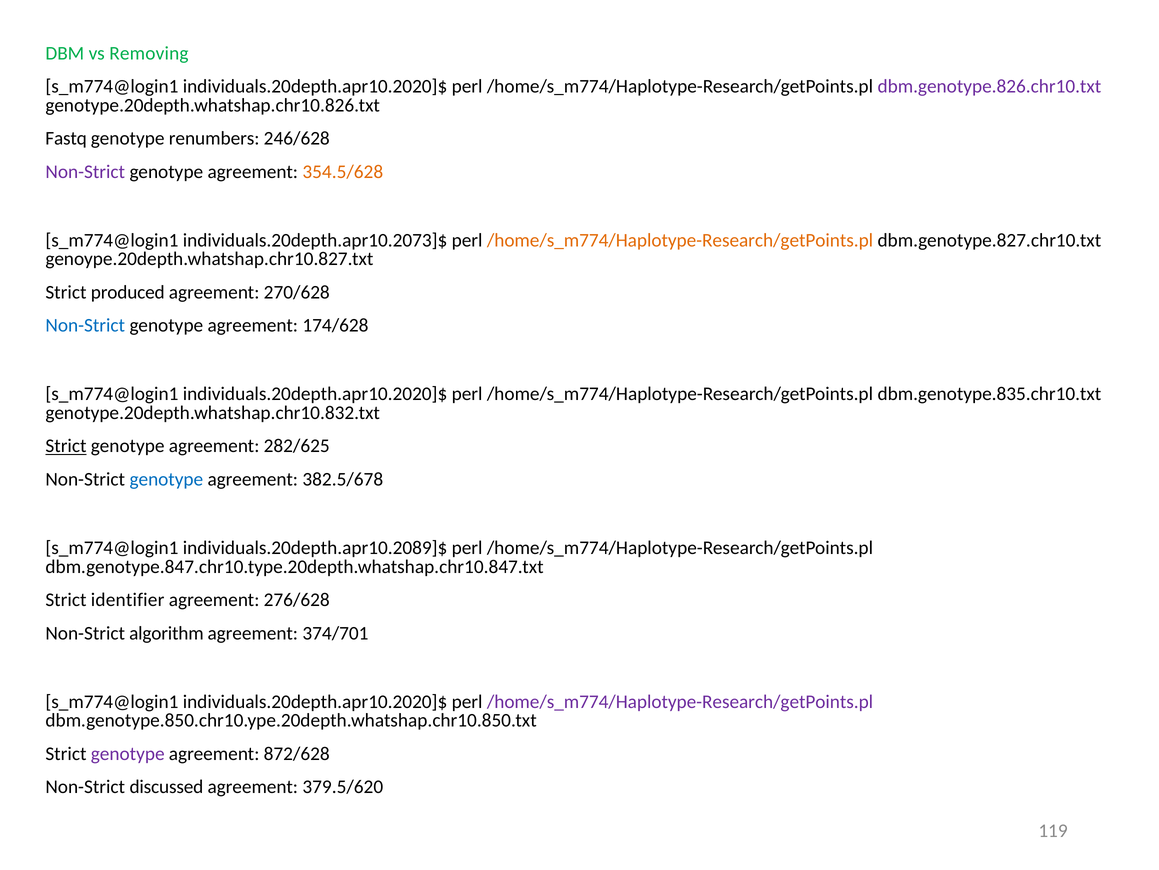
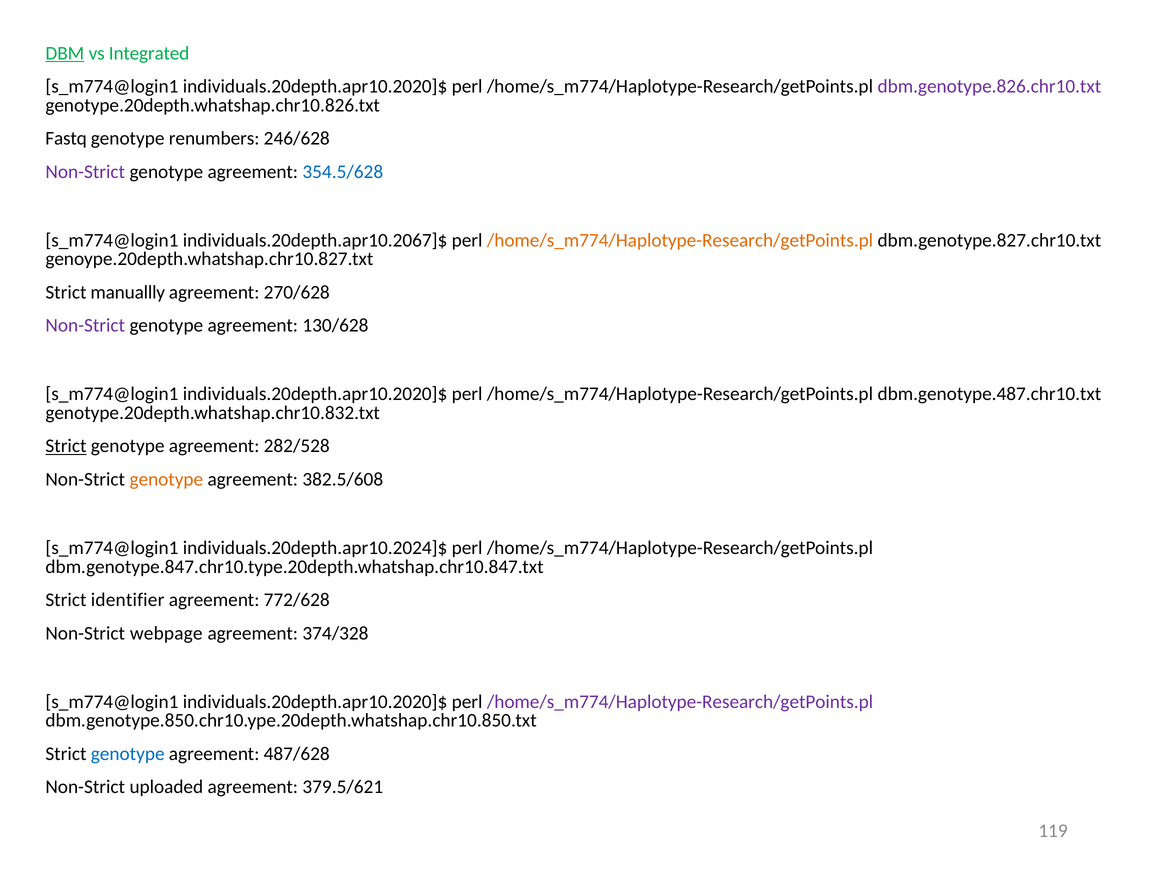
DBM underline: none -> present
Removing: Removing -> Integrated
354.5/628 colour: orange -> blue
individuals.20depth.apr10.2073]$: individuals.20depth.apr10.2073]$ -> individuals.20depth.apr10.2067]$
produced: produced -> manuallly
Non-Strict at (85, 325) colour: blue -> purple
174/628: 174/628 -> 130/628
dbm.genotype.835.chr10.txt: dbm.genotype.835.chr10.txt -> dbm.genotype.487.chr10.txt
282/625: 282/625 -> 282/528
genotype at (166, 479) colour: blue -> orange
382.5/678: 382.5/678 -> 382.5/608
individuals.20depth.apr10.2089]$: individuals.20depth.apr10.2089]$ -> individuals.20depth.apr10.2024]$
276/628: 276/628 -> 772/628
algorithm: algorithm -> webpage
374/701: 374/701 -> 374/328
genotype at (128, 753) colour: purple -> blue
872/628: 872/628 -> 487/628
discussed: discussed -> uploaded
379.5/620: 379.5/620 -> 379.5/621
